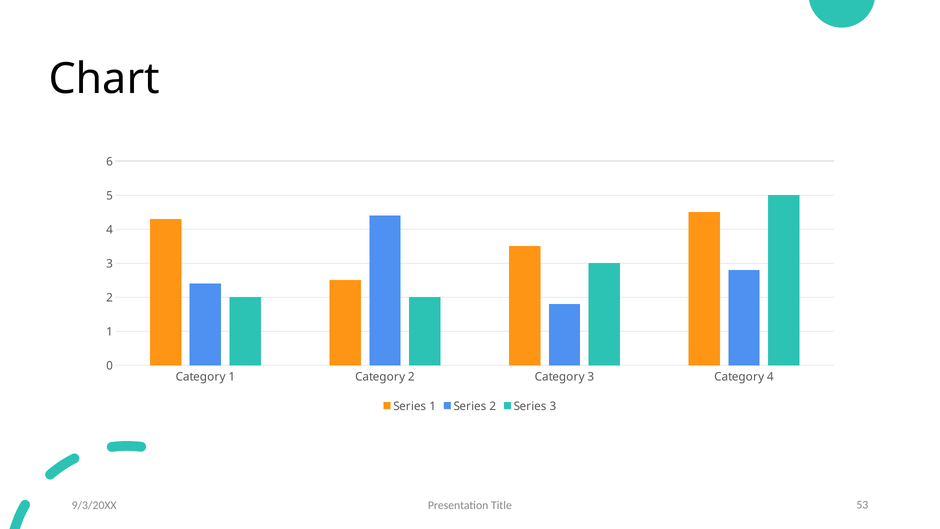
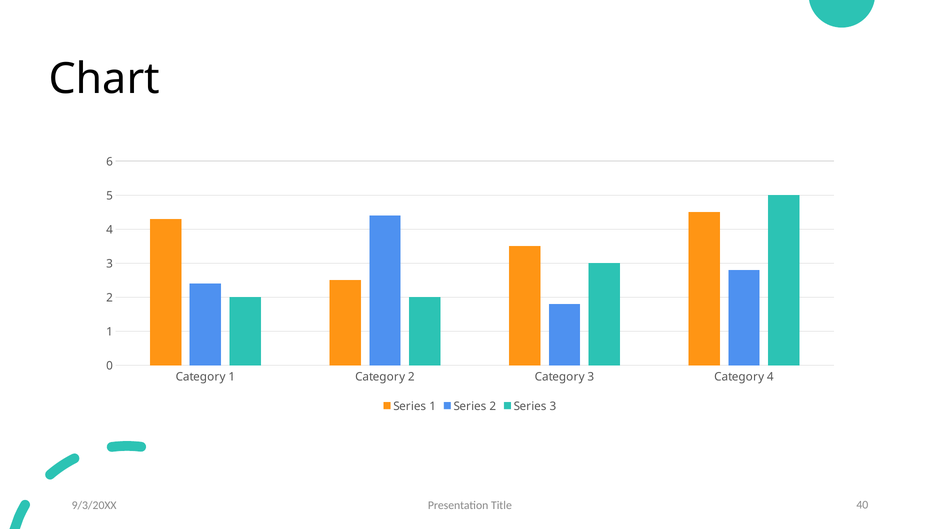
53: 53 -> 40
